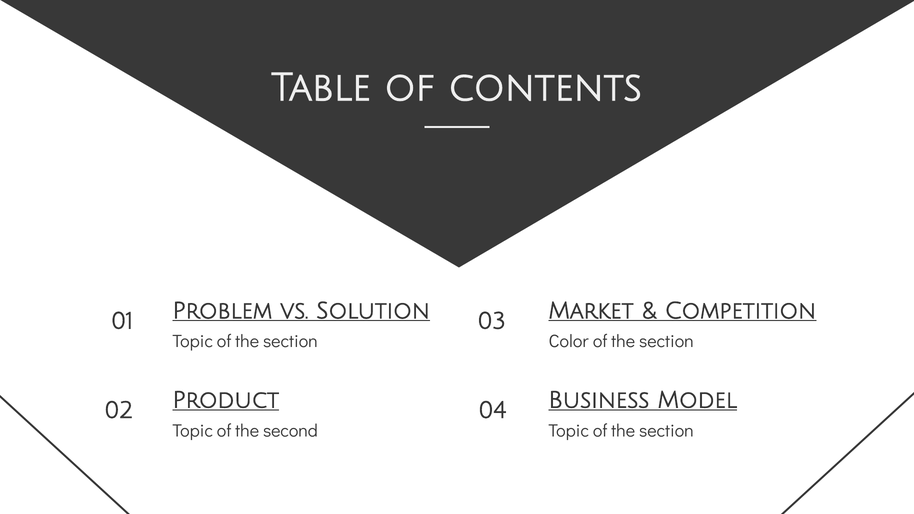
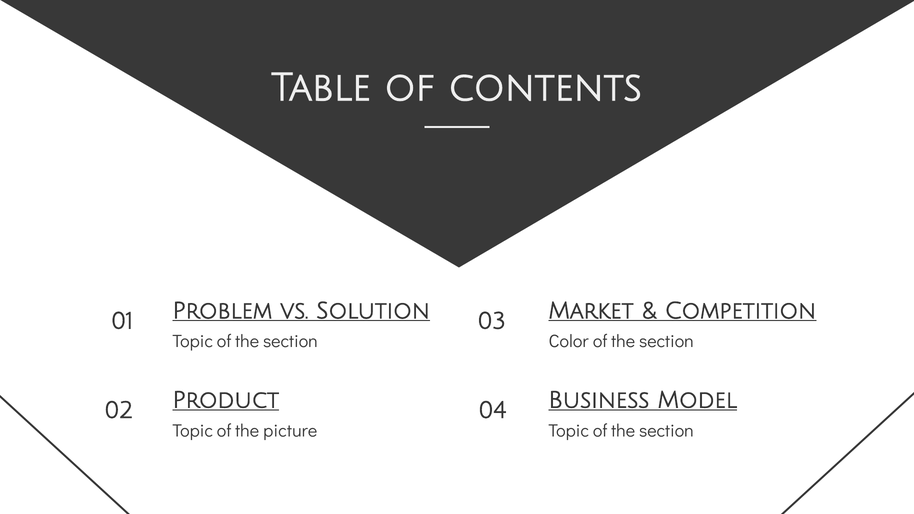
second: second -> picture
